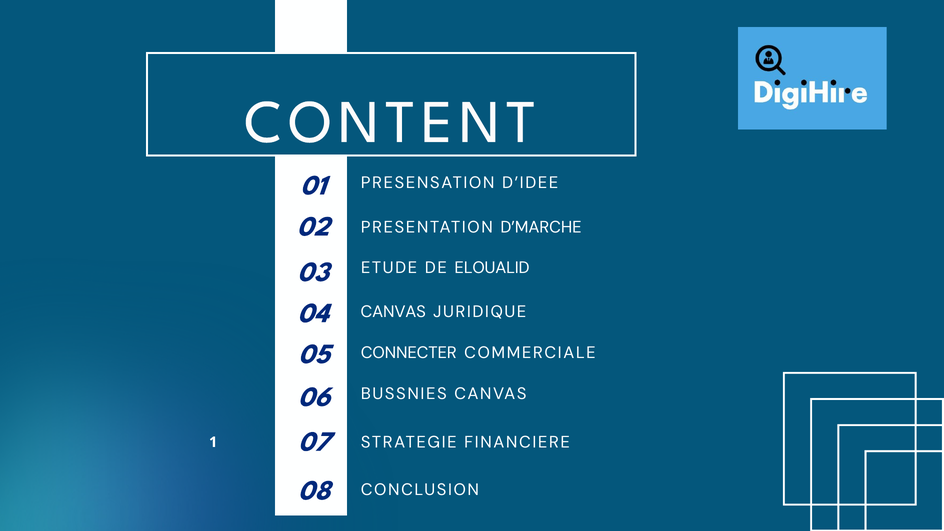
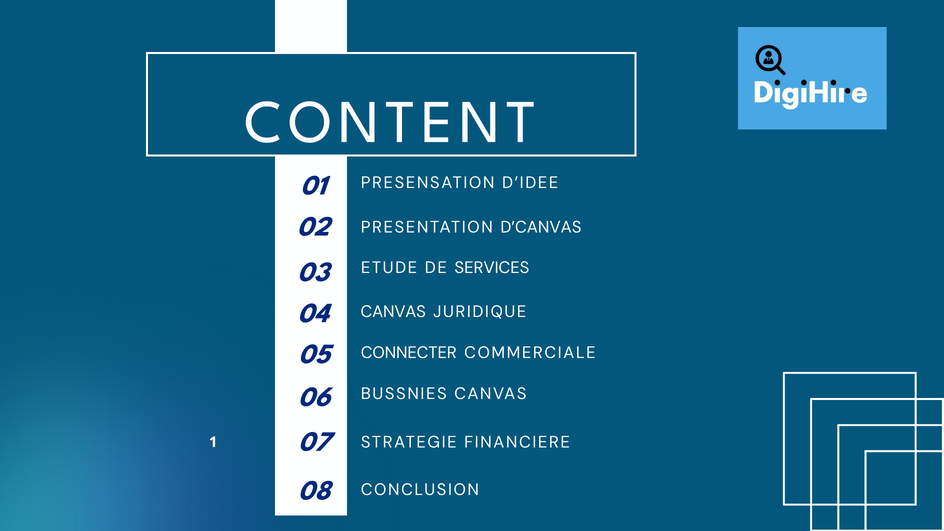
D’MARCHE: D’MARCHE -> D’CANVAS
ELOUALID: ELOUALID -> SERVICES
